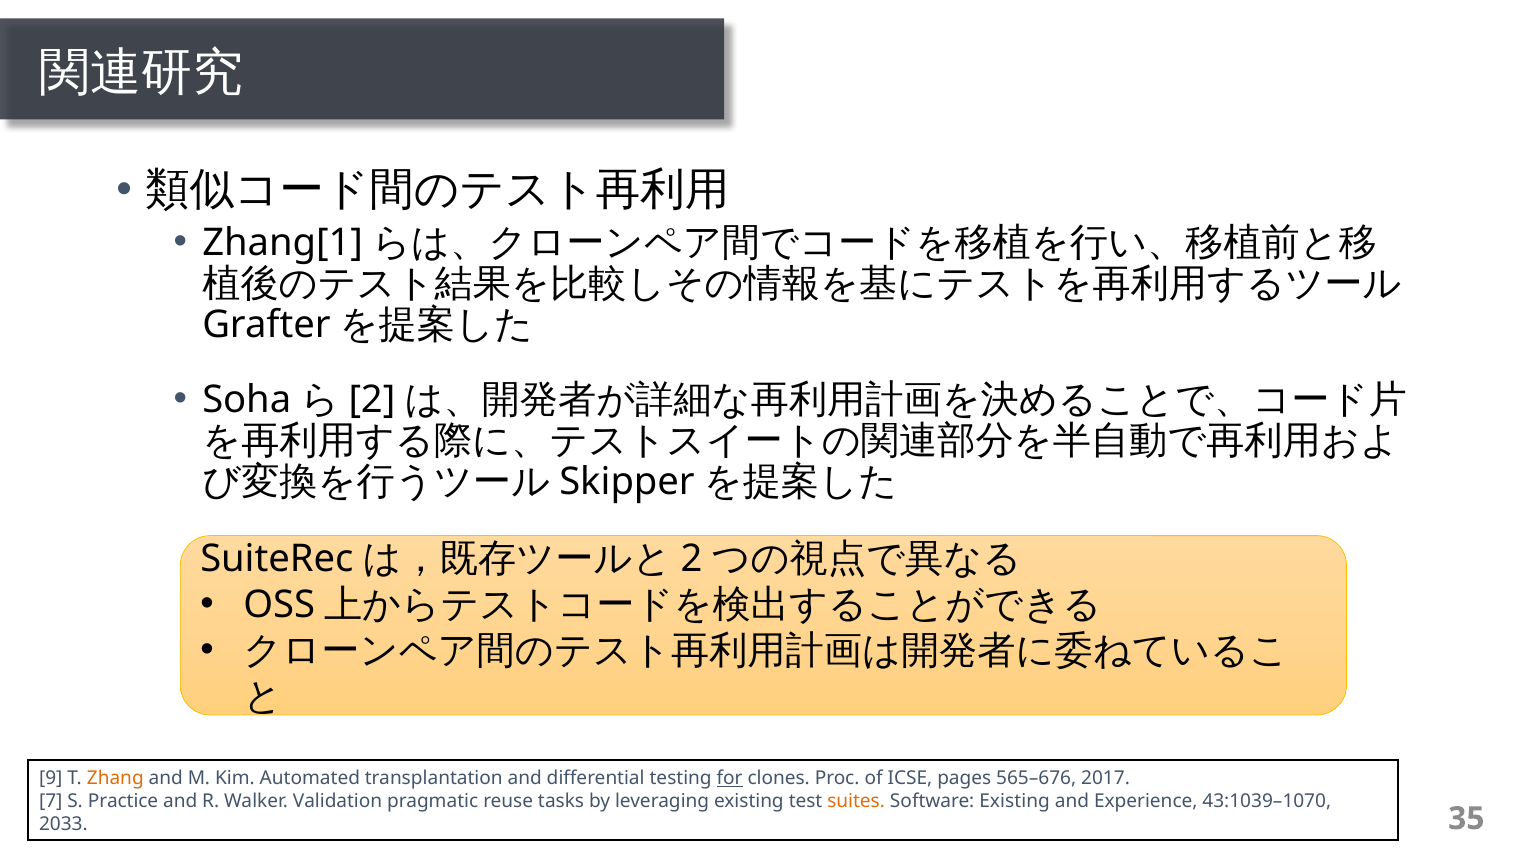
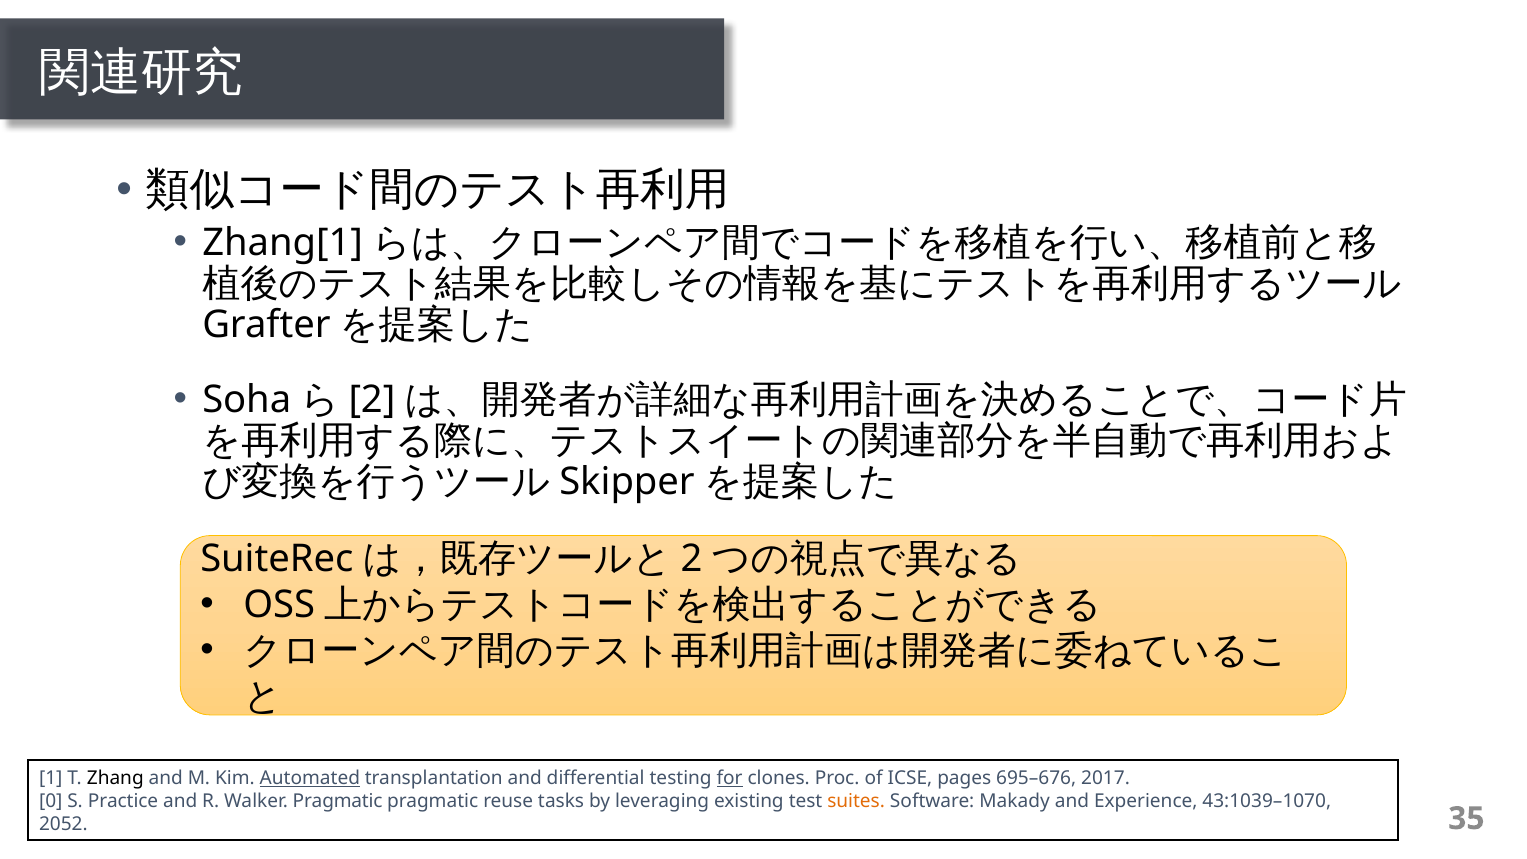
9: 9 -> 1
Zhang colour: orange -> black
Automated underline: none -> present
565–676: 565–676 -> 695–676
7: 7 -> 0
Walker Validation: Validation -> Pragmatic
Software Existing: Existing -> Makady
2033: 2033 -> 2052
